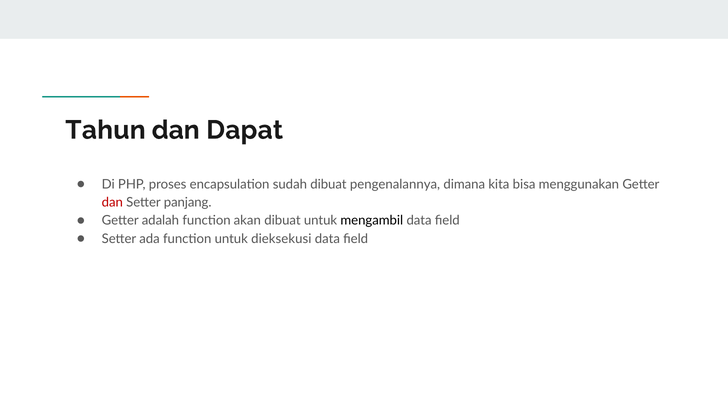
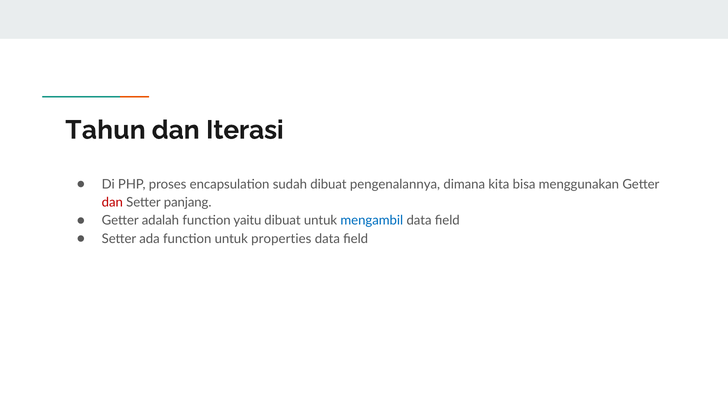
Dapat: Dapat -> Iterasi
akan: akan -> yaitu
mengambil colour: black -> blue
dieksekusi: dieksekusi -> properties
